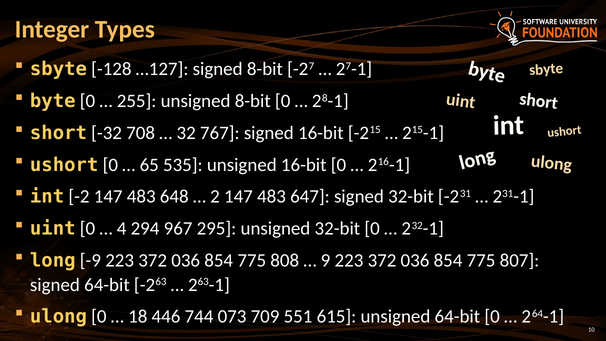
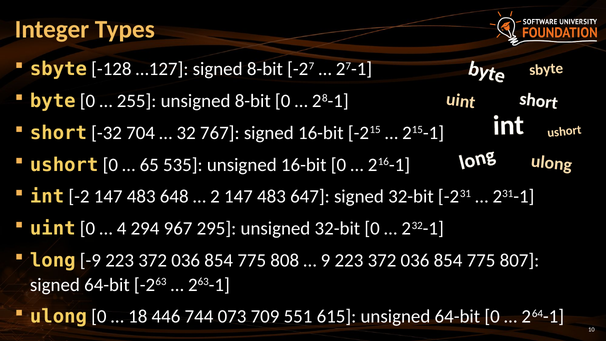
708: 708 -> 704
